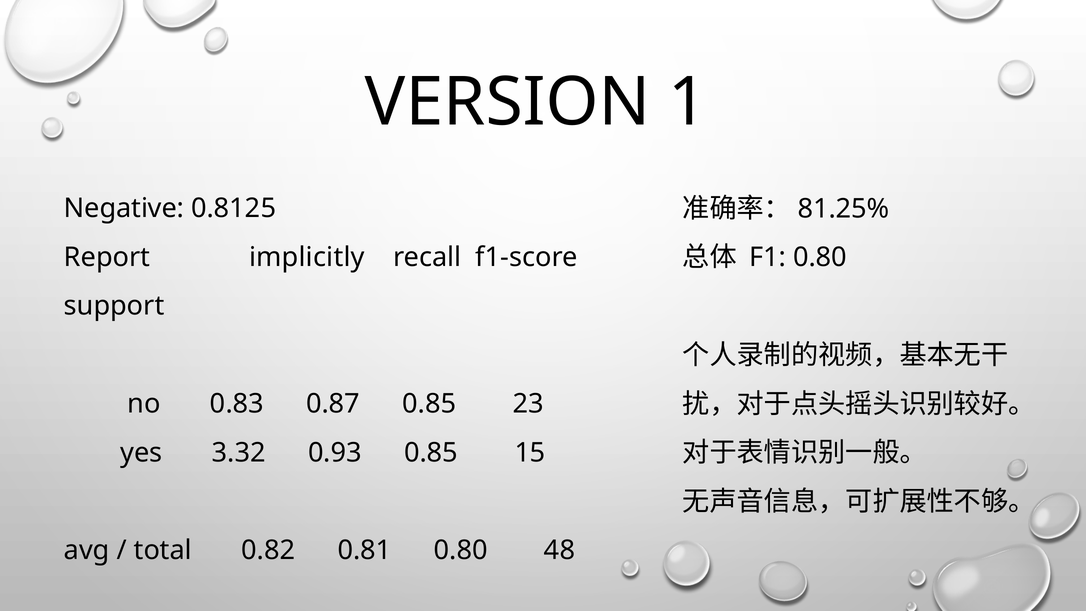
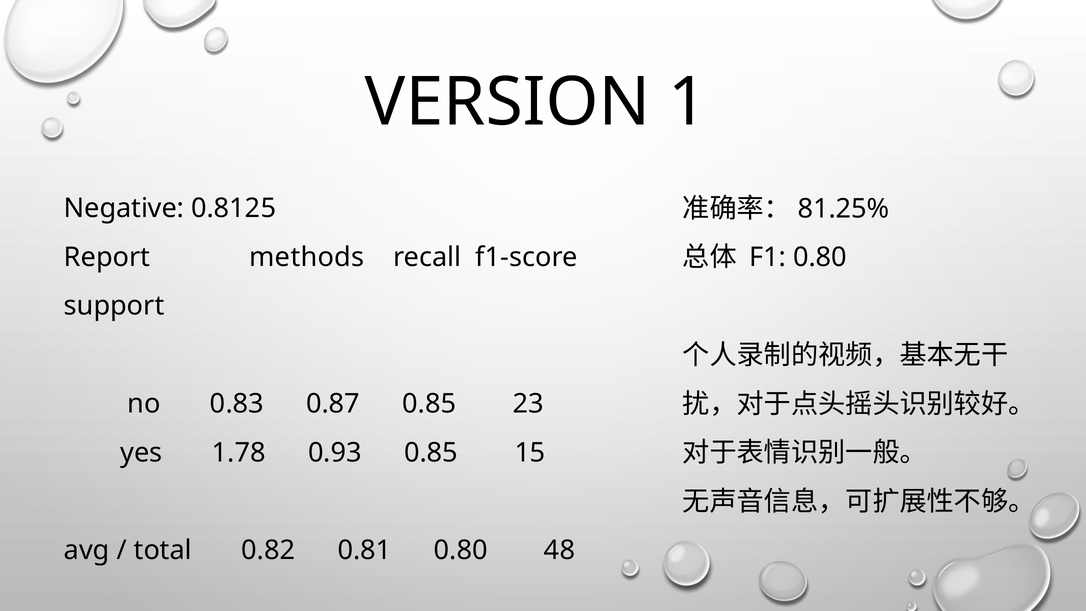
implicitly: implicitly -> methods
3.32: 3.32 -> 1.78
